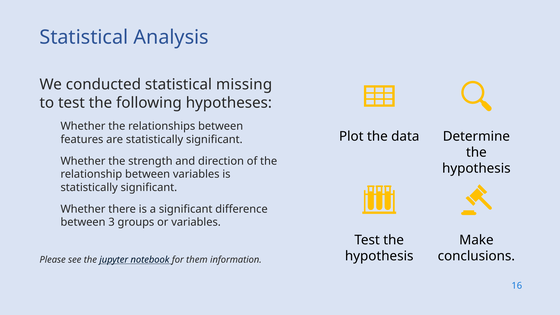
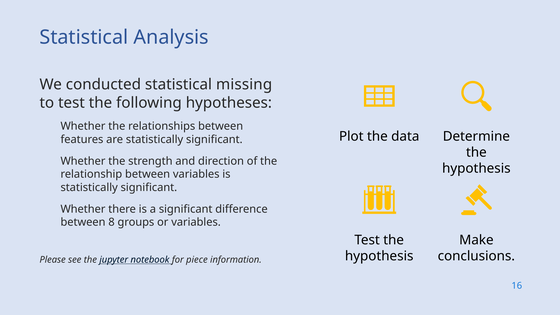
3: 3 -> 8
them: them -> piece
